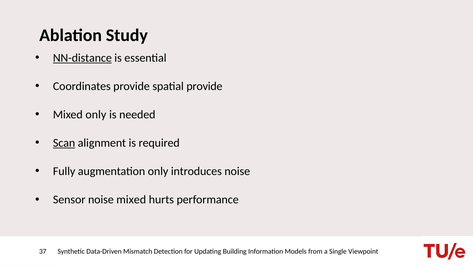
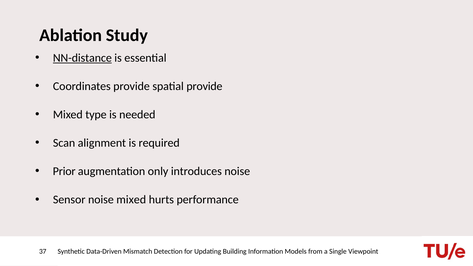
Mixed only: only -> type
Scan underline: present -> none
Fully: Fully -> Prior
